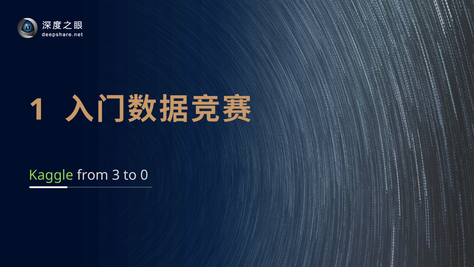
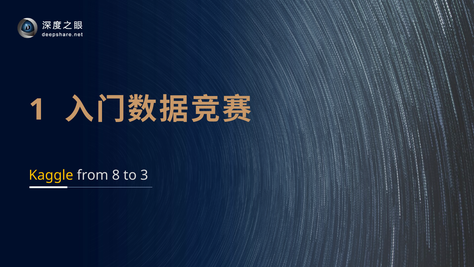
Kaggle colour: light green -> yellow
3: 3 -> 8
0: 0 -> 3
